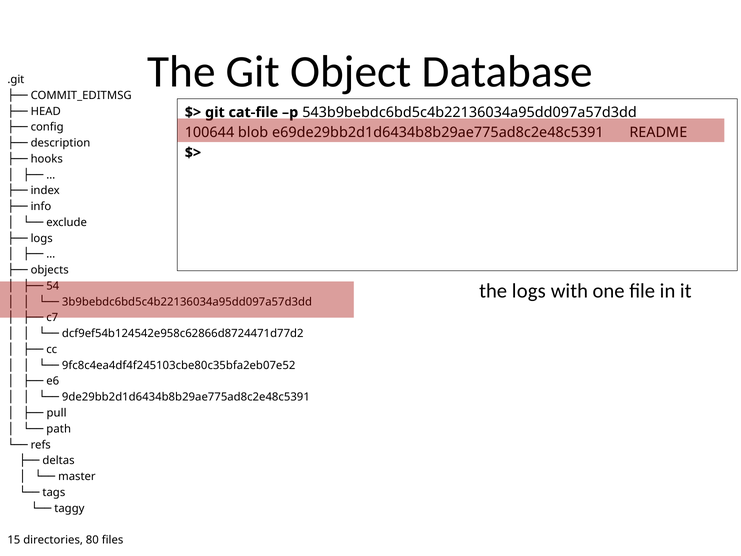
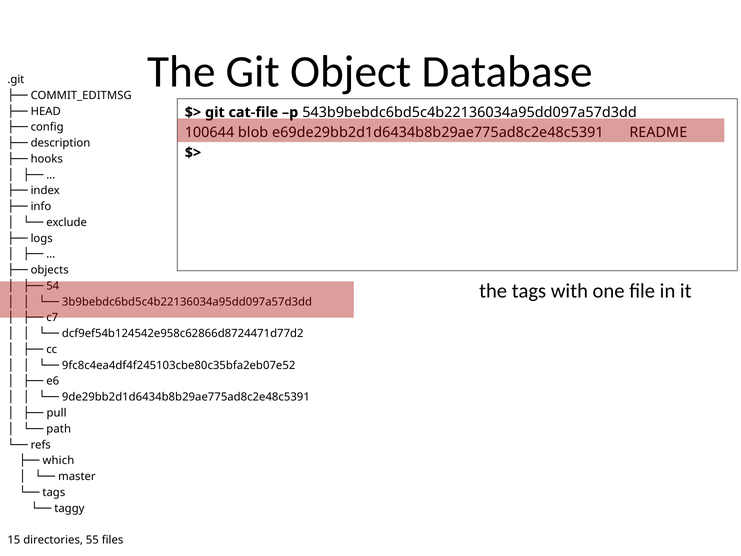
the logs: logs -> tags
deltas: deltas -> which
80: 80 -> 55
